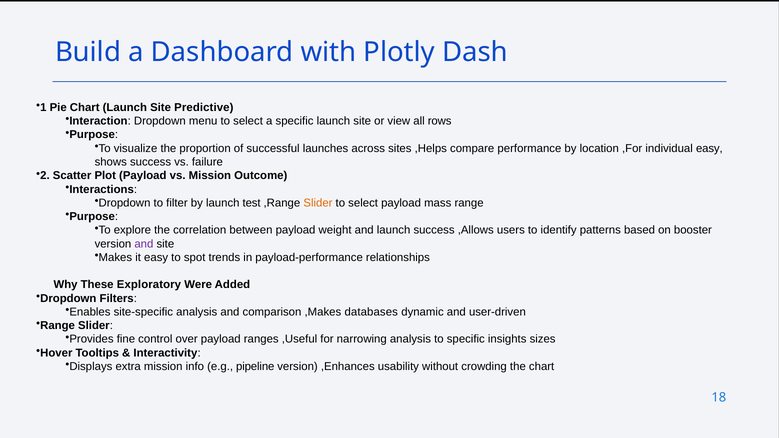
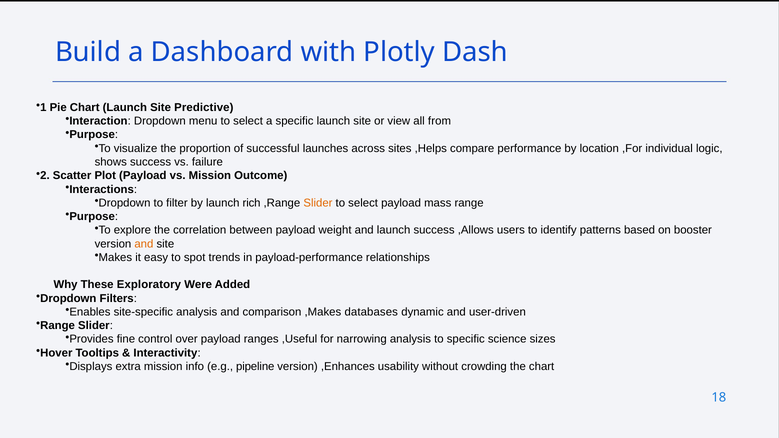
rows: rows -> from
individual easy: easy -> logic
test: test -> rich
and at (144, 244) colour: purple -> orange
insights: insights -> science
